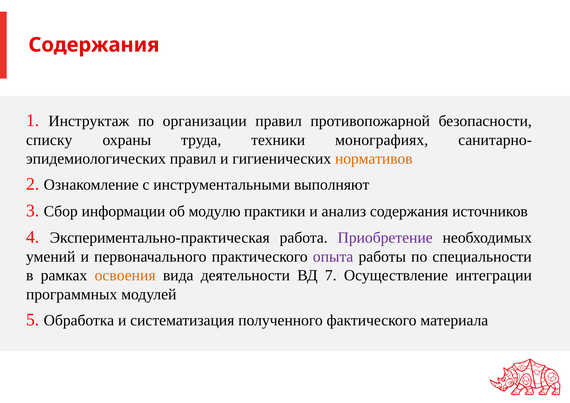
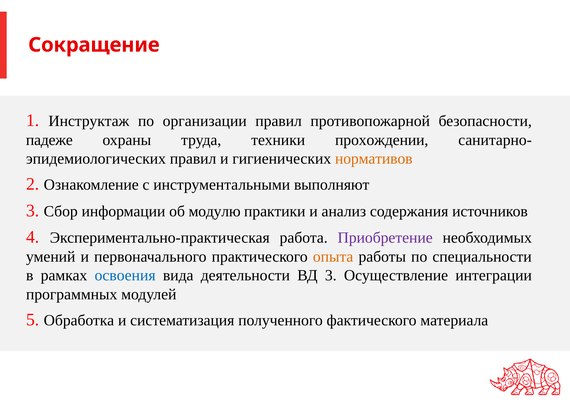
Содержания at (94, 45): Содержания -> Сокращение
списку: списку -> падеже
монографиях: монографиях -> прохождении
опыта colour: purple -> orange
освоения colour: orange -> blue
ВД 7: 7 -> 3
